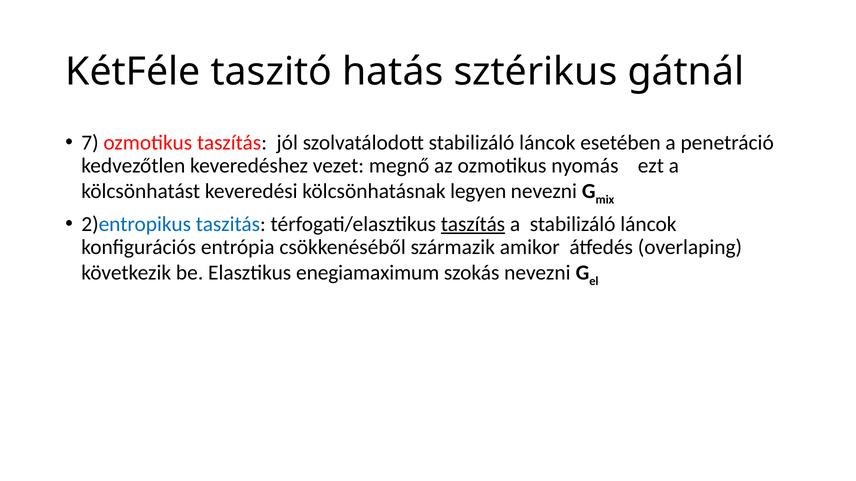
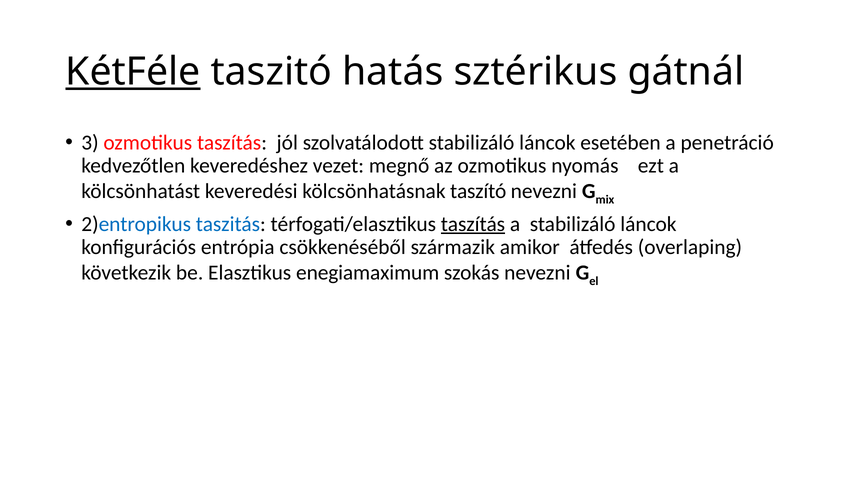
KétFéle underline: none -> present
7: 7 -> 3
legyen: legyen -> taszító
